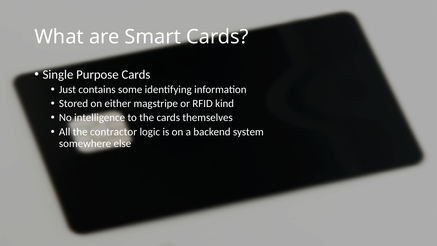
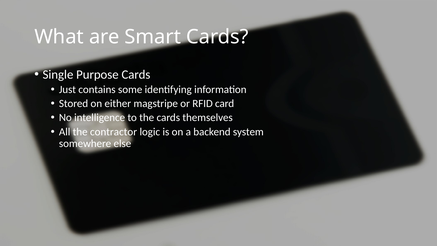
kind: kind -> card
